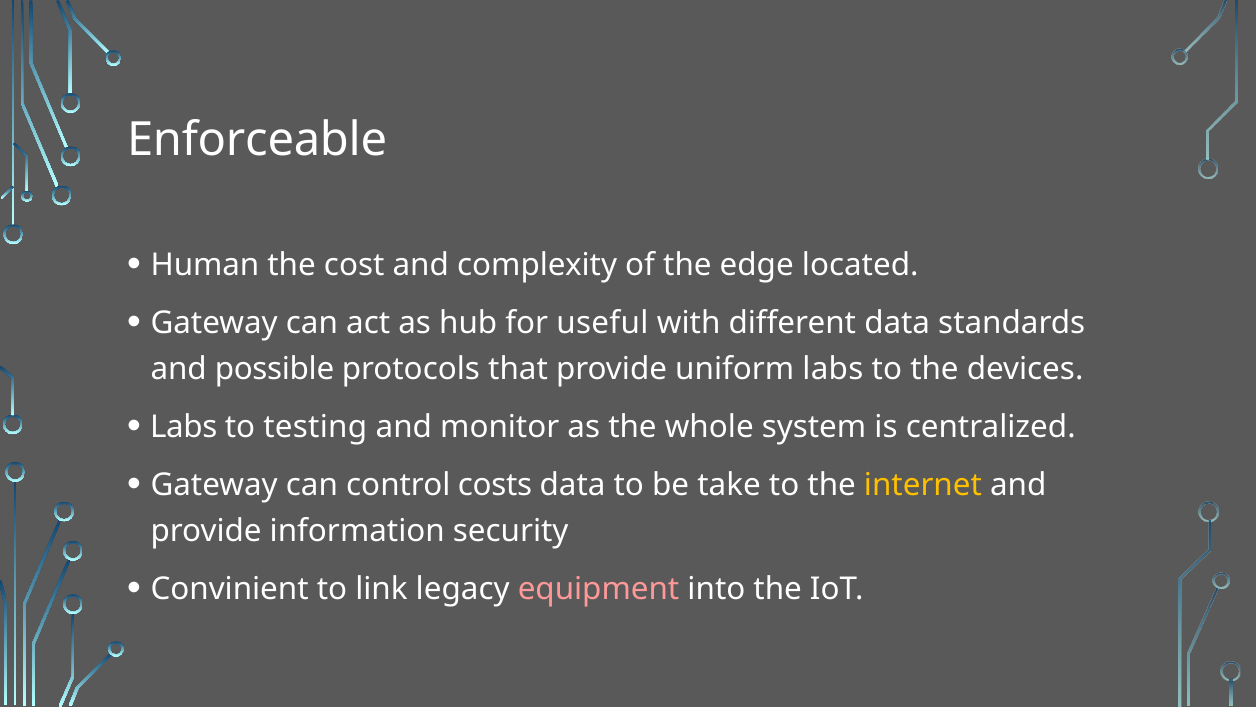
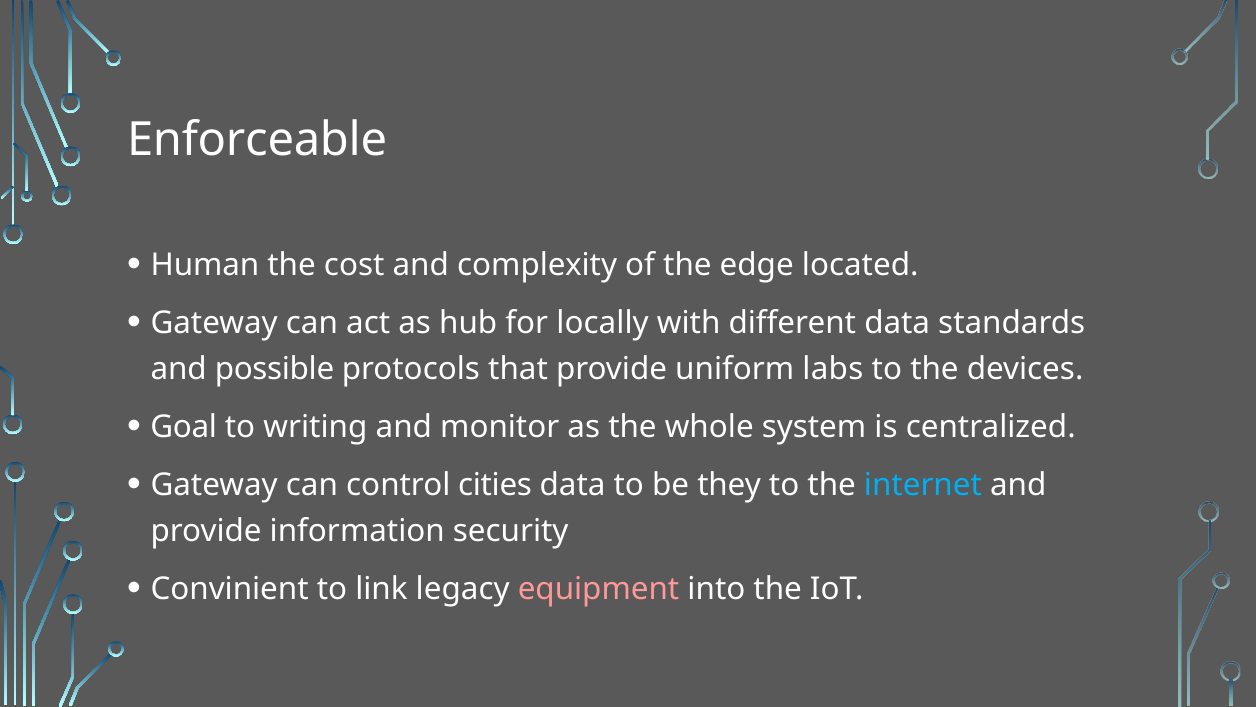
useful: useful -> locally
Labs at (184, 427): Labs -> Goal
testing: testing -> writing
costs: costs -> cities
take: take -> they
internet colour: yellow -> light blue
